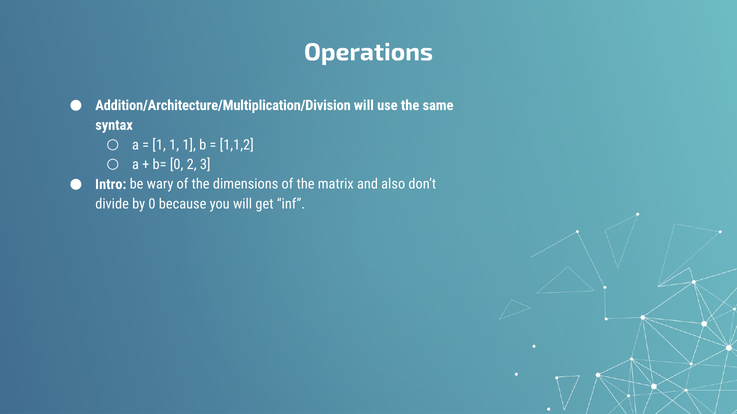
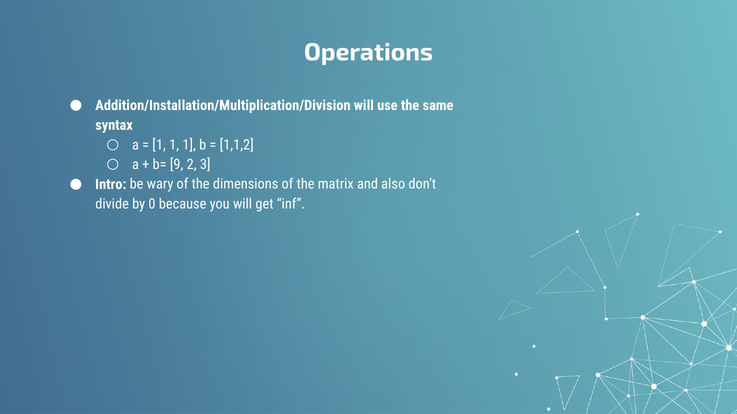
Addition/Architecture/Multiplication/Division: Addition/Architecture/Multiplication/Division -> Addition/Installation/Multiplication/Division
b= 0: 0 -> 9
